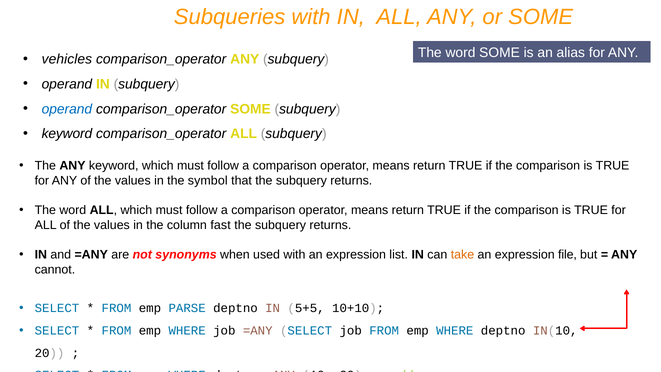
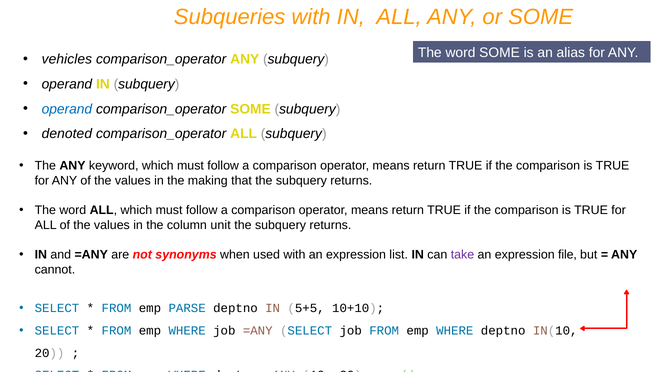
keyword at (67, 134): keyword -> denoted
symbol: symbol -> making
fast: fast -> unit
take colour: orange -> purple
